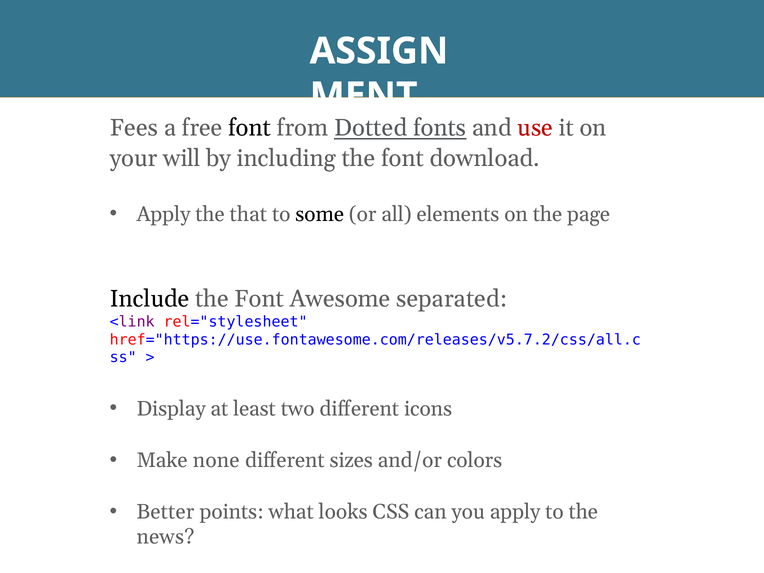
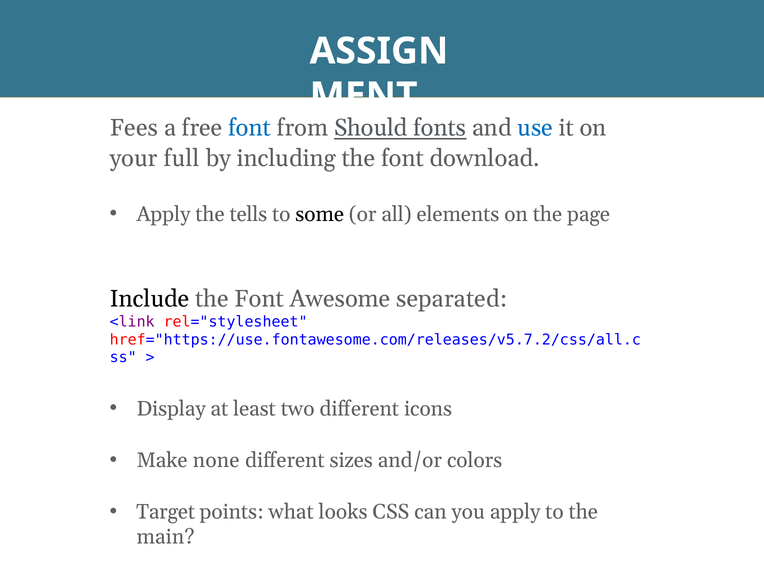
font at (250, 128) colour: black -> blue
Dotted: Dotted -> Should
use colour: red -> blue
will: will -> full
that: that -> tells
Better: Better -> Target
news: news -> main
